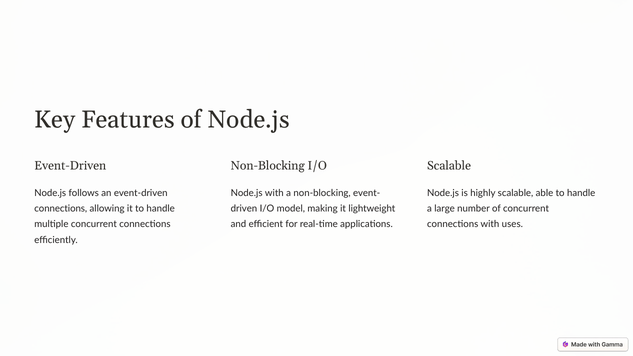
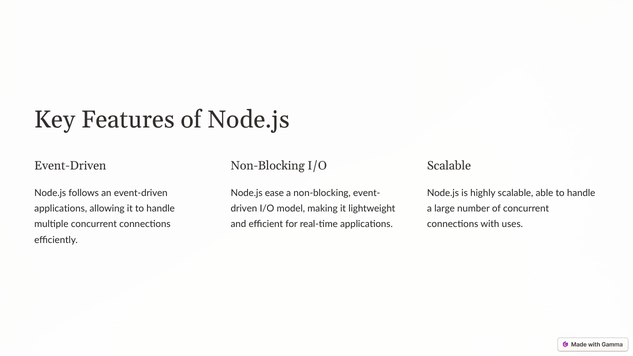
Node.js with: with -> ease
connections at (61, 209): connections -> applications
